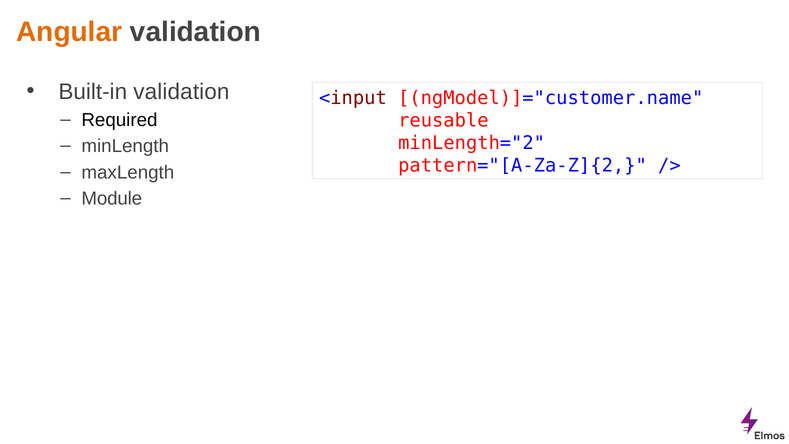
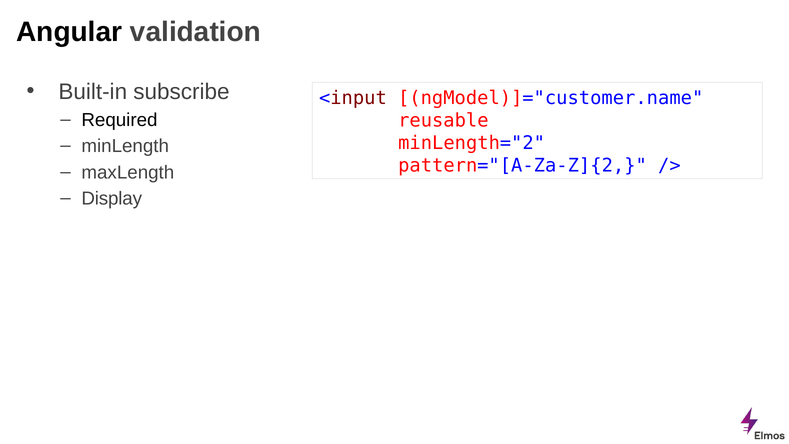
Angular colour: orange -> black
Built-in validation: validation -> subscribe
Module: Module -> Display
